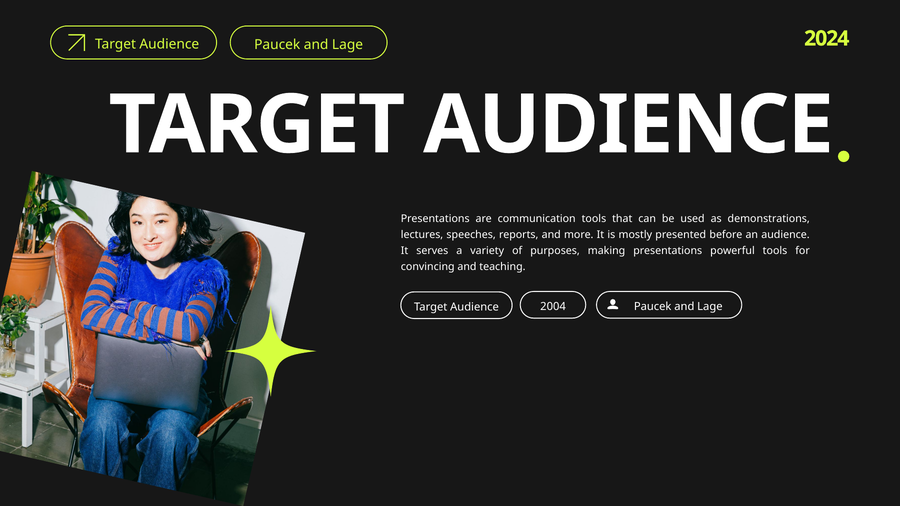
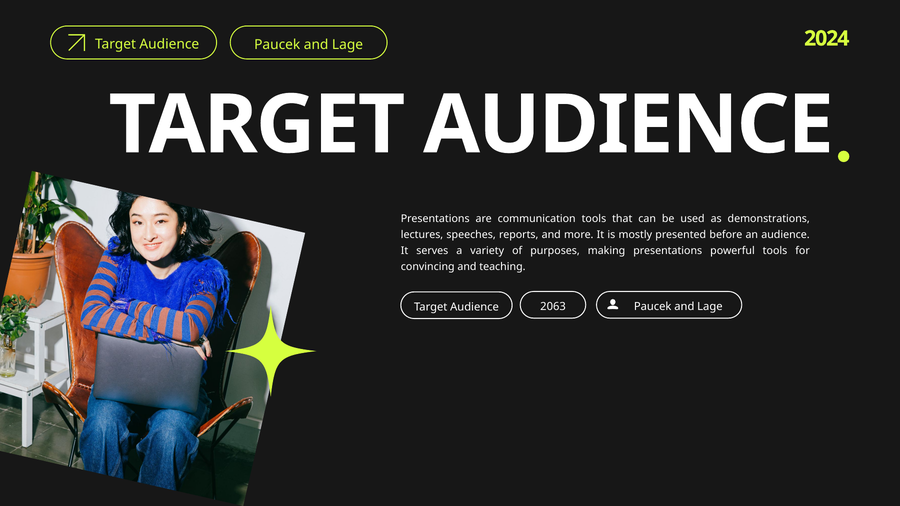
2004: 2004 -> 2063
